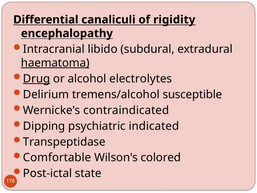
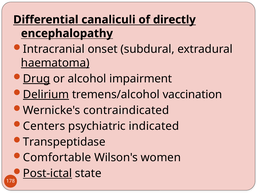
rigidity: rigidity -> directly
libido: libido -> onset
electrolytes: electrolytes -> impairment
Delirium underline: none -> present
susceptible: susceptible -> vaccination
Dipping: Dipping -> Centers
colored: colored -> women
Post-ictal underline: none -> present
